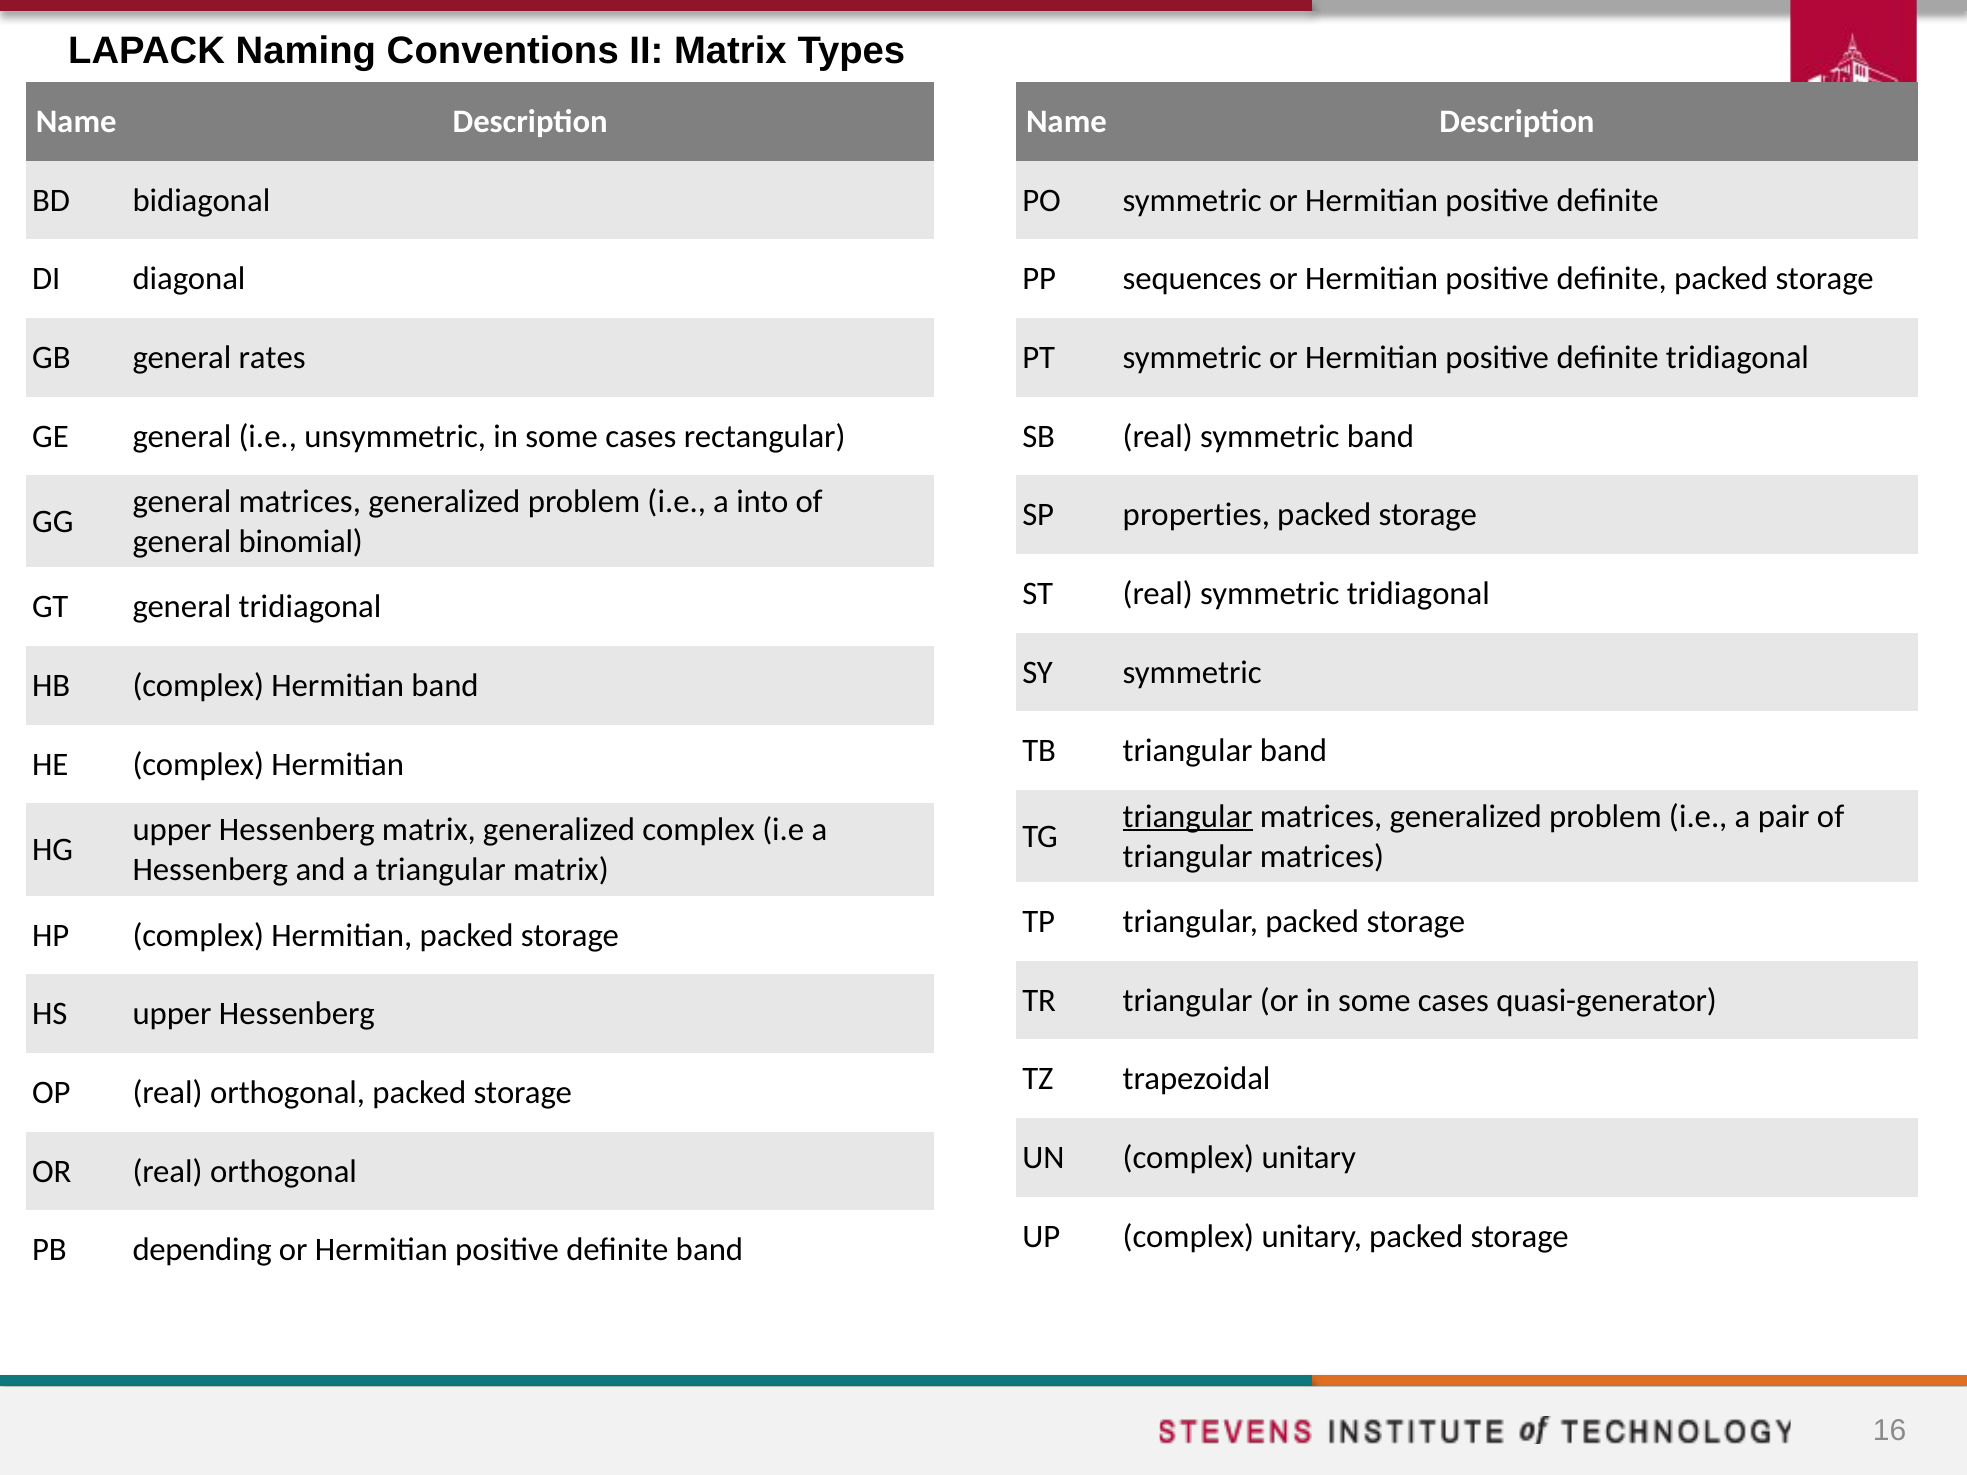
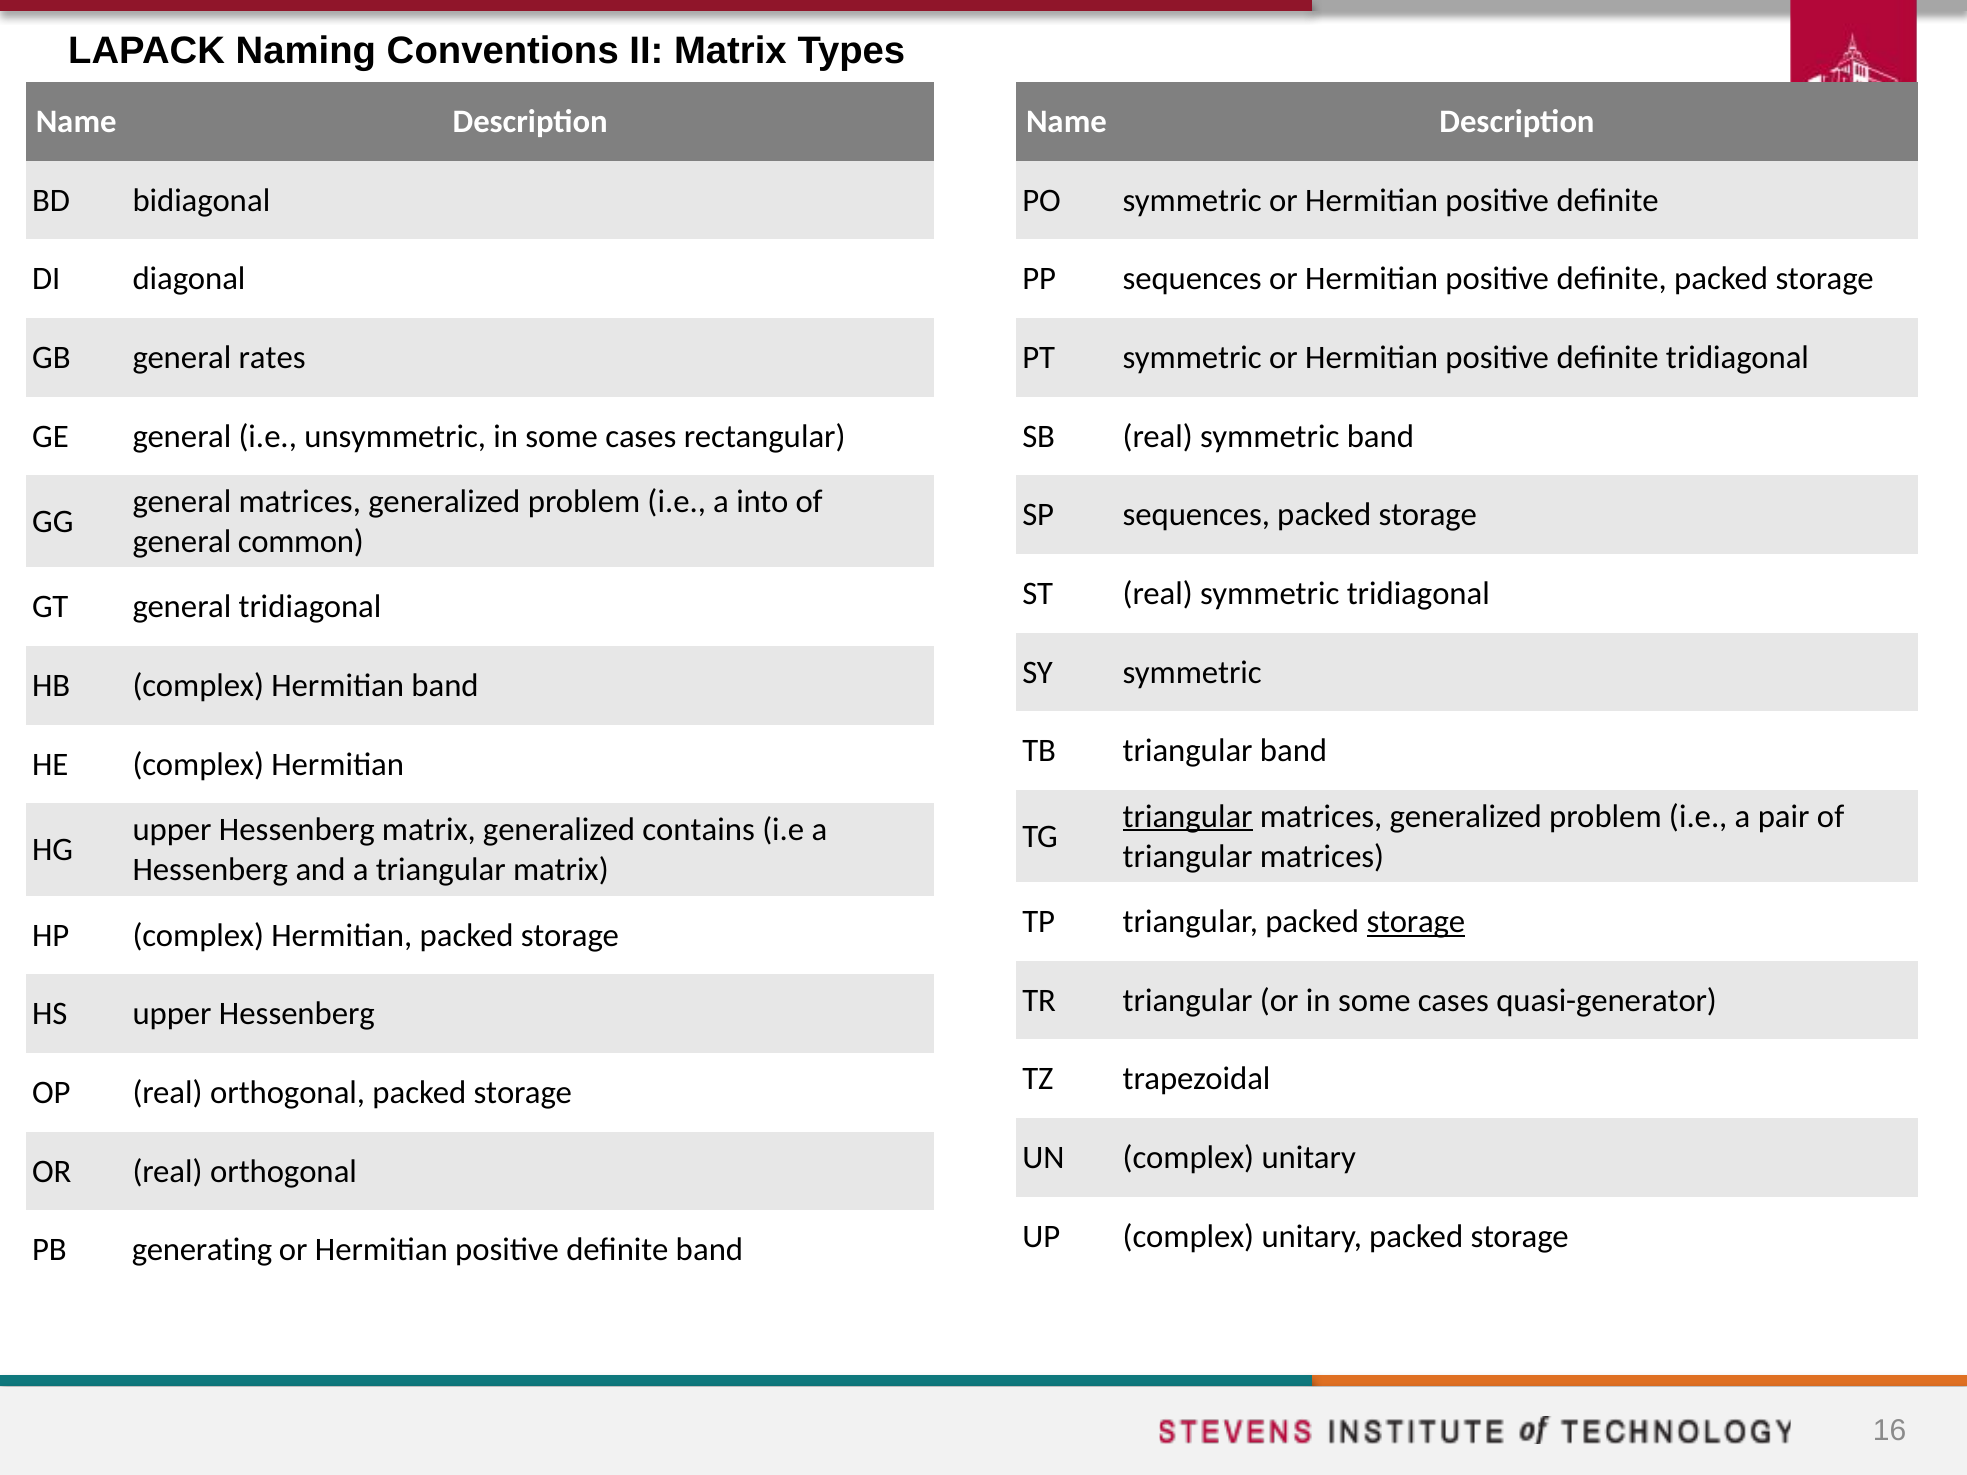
SP properties: properties -> sequences
binomial: binomial -> common
generalized complex: complex -> contains
storage at (1416, 922) underline: none -> present
depending: depending -> generating
